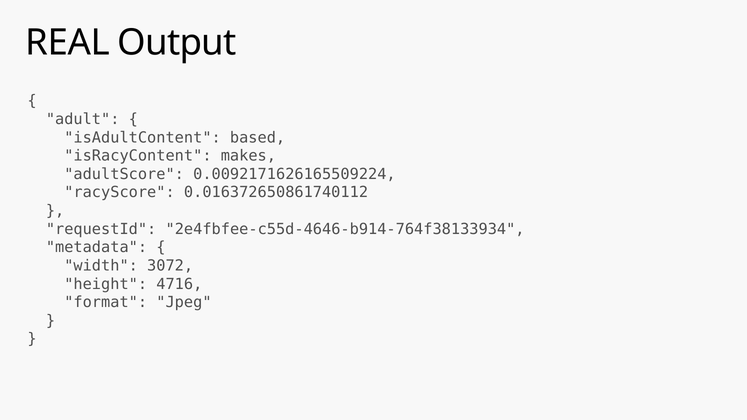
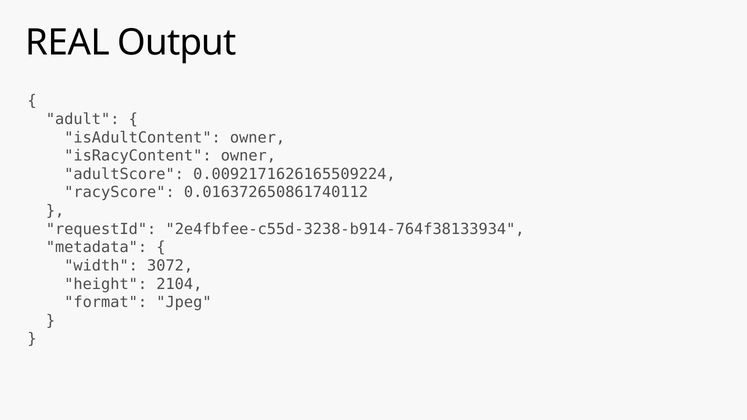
isAdultContent based: based -> owner
isRacyContent makes: makes -> owner
2e4fbfee-c55d-4646-b914-764f38133934: 2e4fbfee-c55d-4646-b914-764f38133934 -> 2e4fbfee-c55d-3238-b914-764f38133934
4716: 4716 -> 2104
